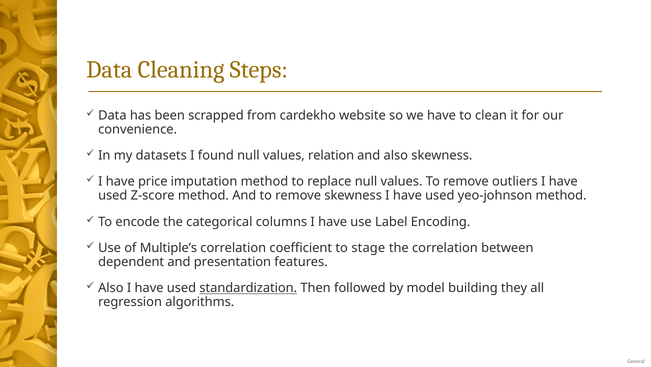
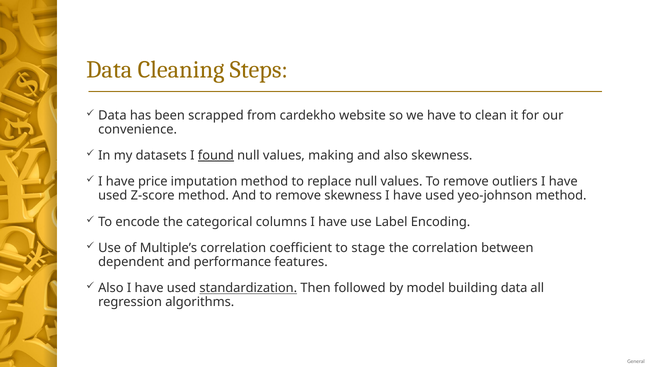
found underline: none -> present
relation: relation -> making
presentation: presentation -> performance
building they: they -> data
